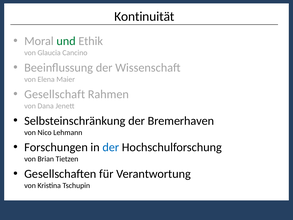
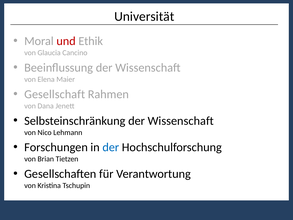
Kontinuität: Kontinuität -> Universität
und colour: green -> red
Selbsteinschränkung der Bremerhaven: Bremerhaven -> Wissenschaft
